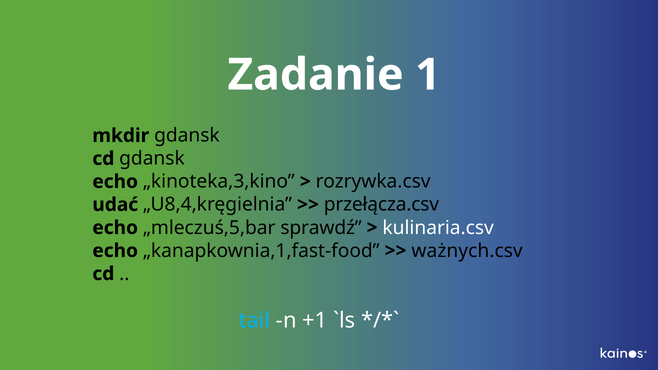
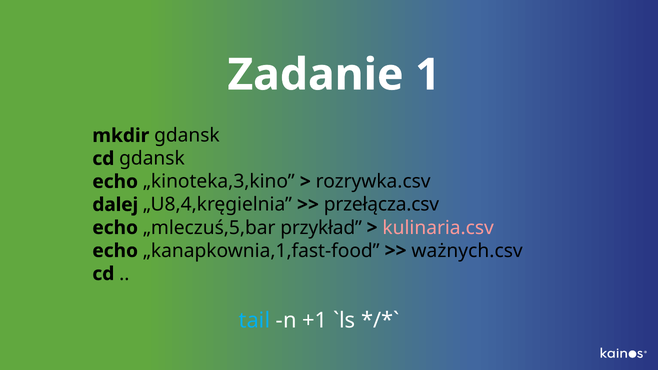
udać: udać -> dalej
sprawdź: sprawdź -> przykład
kulinaria.csv colour: white -> pink
